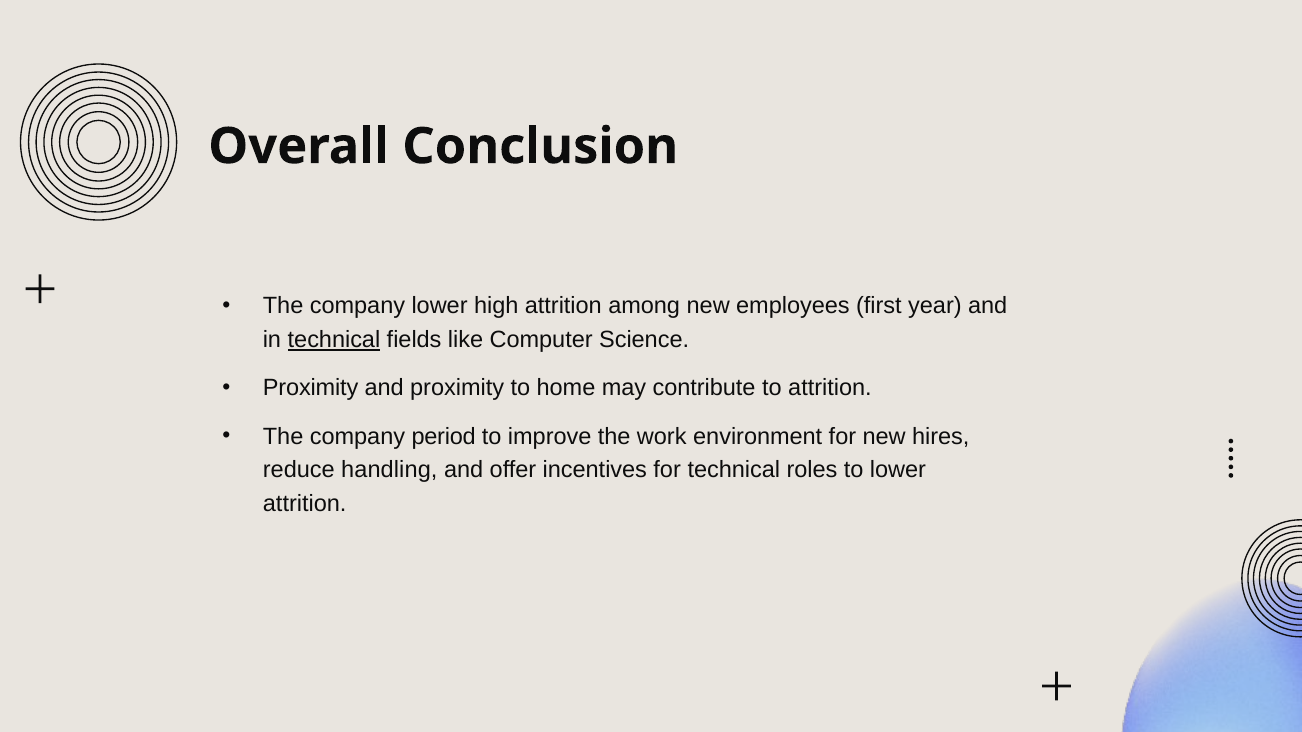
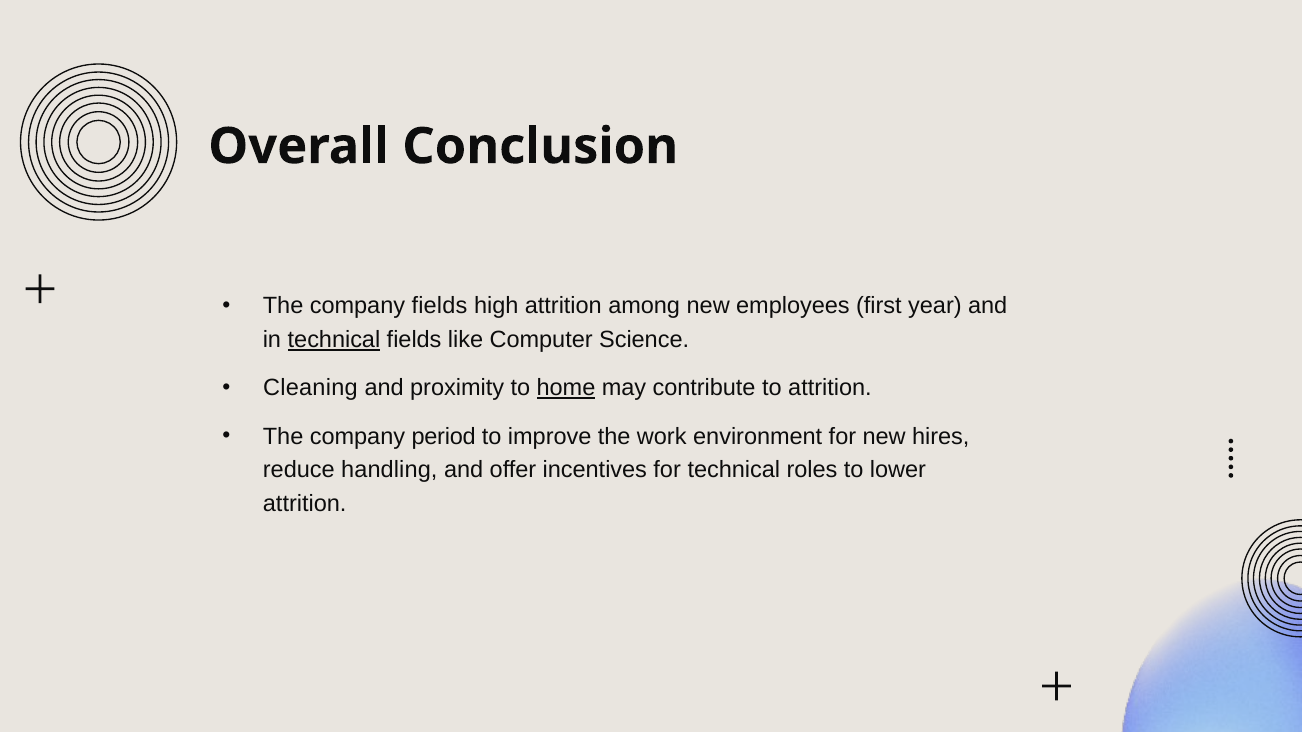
company lower: lower -> fields
Proximity at (311, 388): Proximity -> Cleaning
home underline: none -> present
